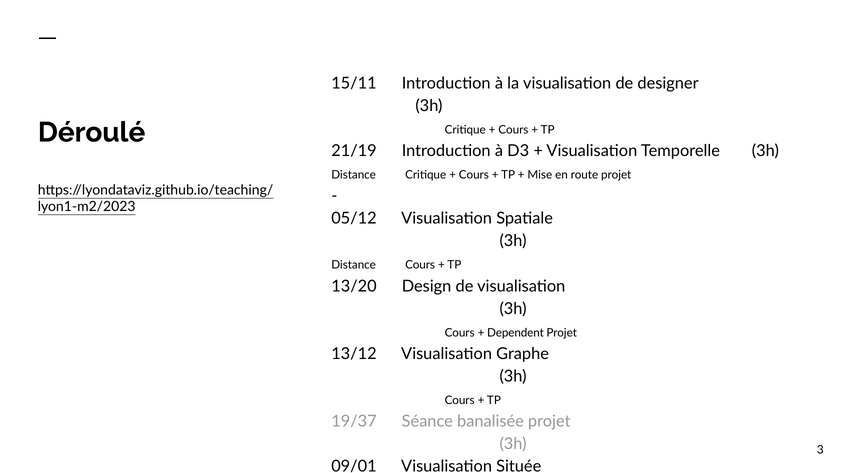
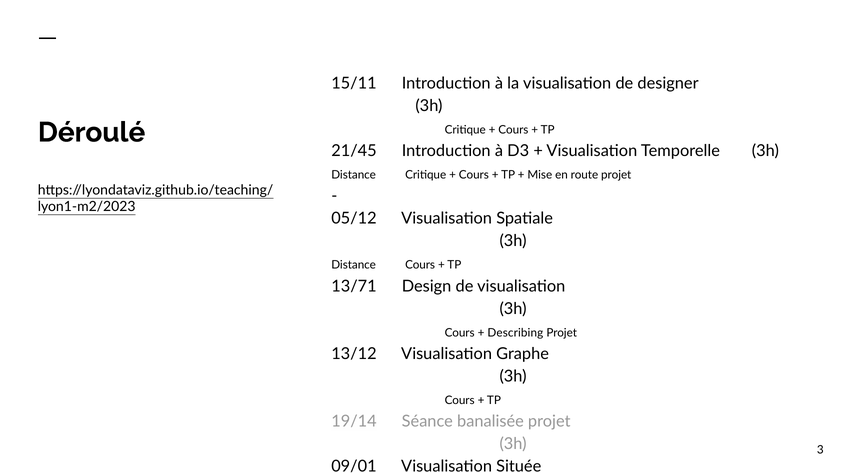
21/19: 21/19 -> 21/45
13/20: 13/20 -> 13/71
Dependent: Dependent -> Describing
19/37: 19/37 -> 19/14
